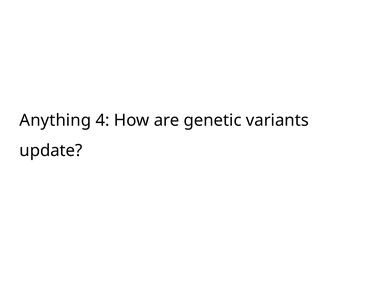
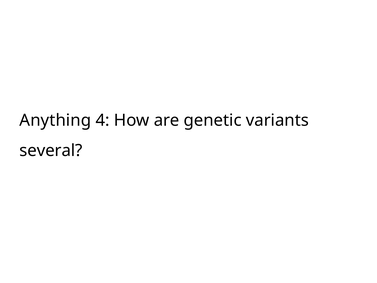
update: update -> several
